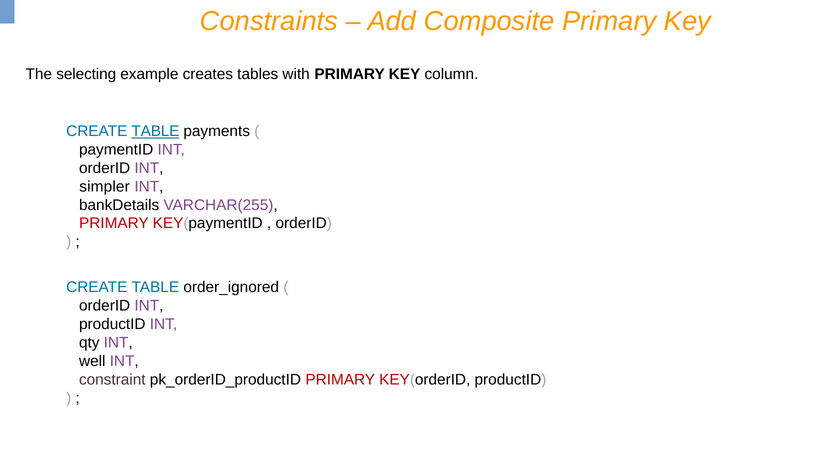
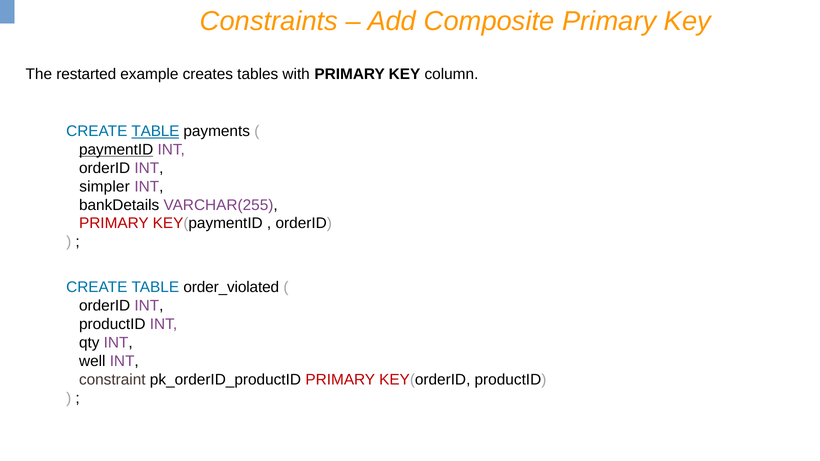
selecting: selecting -> restarted
paymentID underline: none -> present
order_ignored: order_ignored -> order_violated
